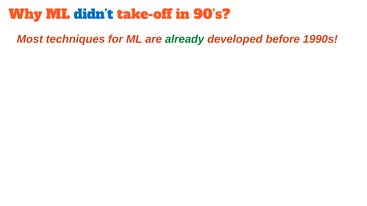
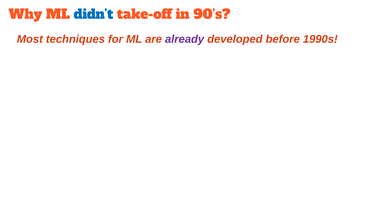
already colour: green -> purple
